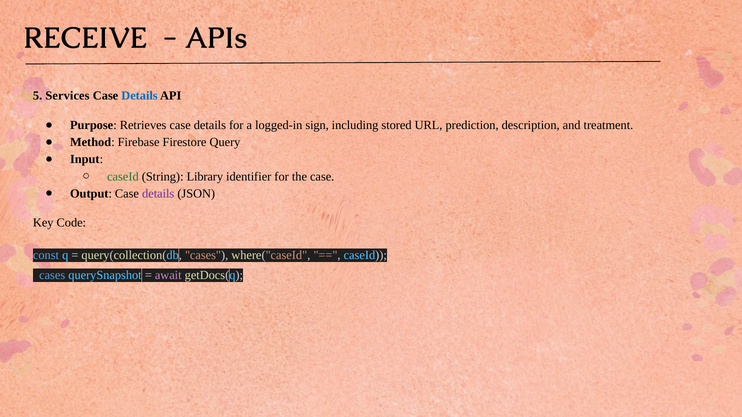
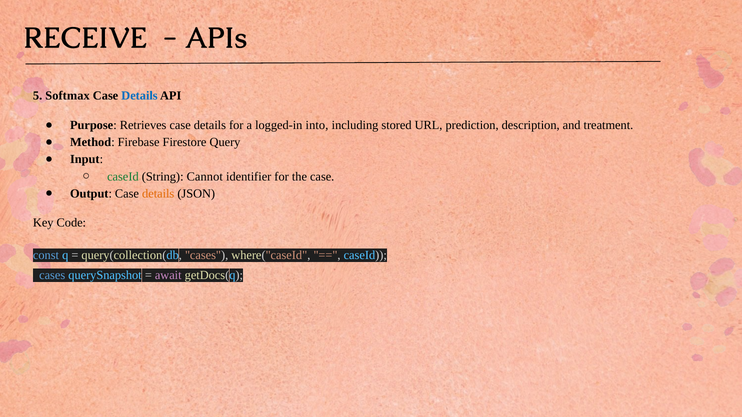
Services: Services -> Softmax
sign: sign -> into
Library: Library -> Cannot
details at (158, 194) colour: purple -> orange
